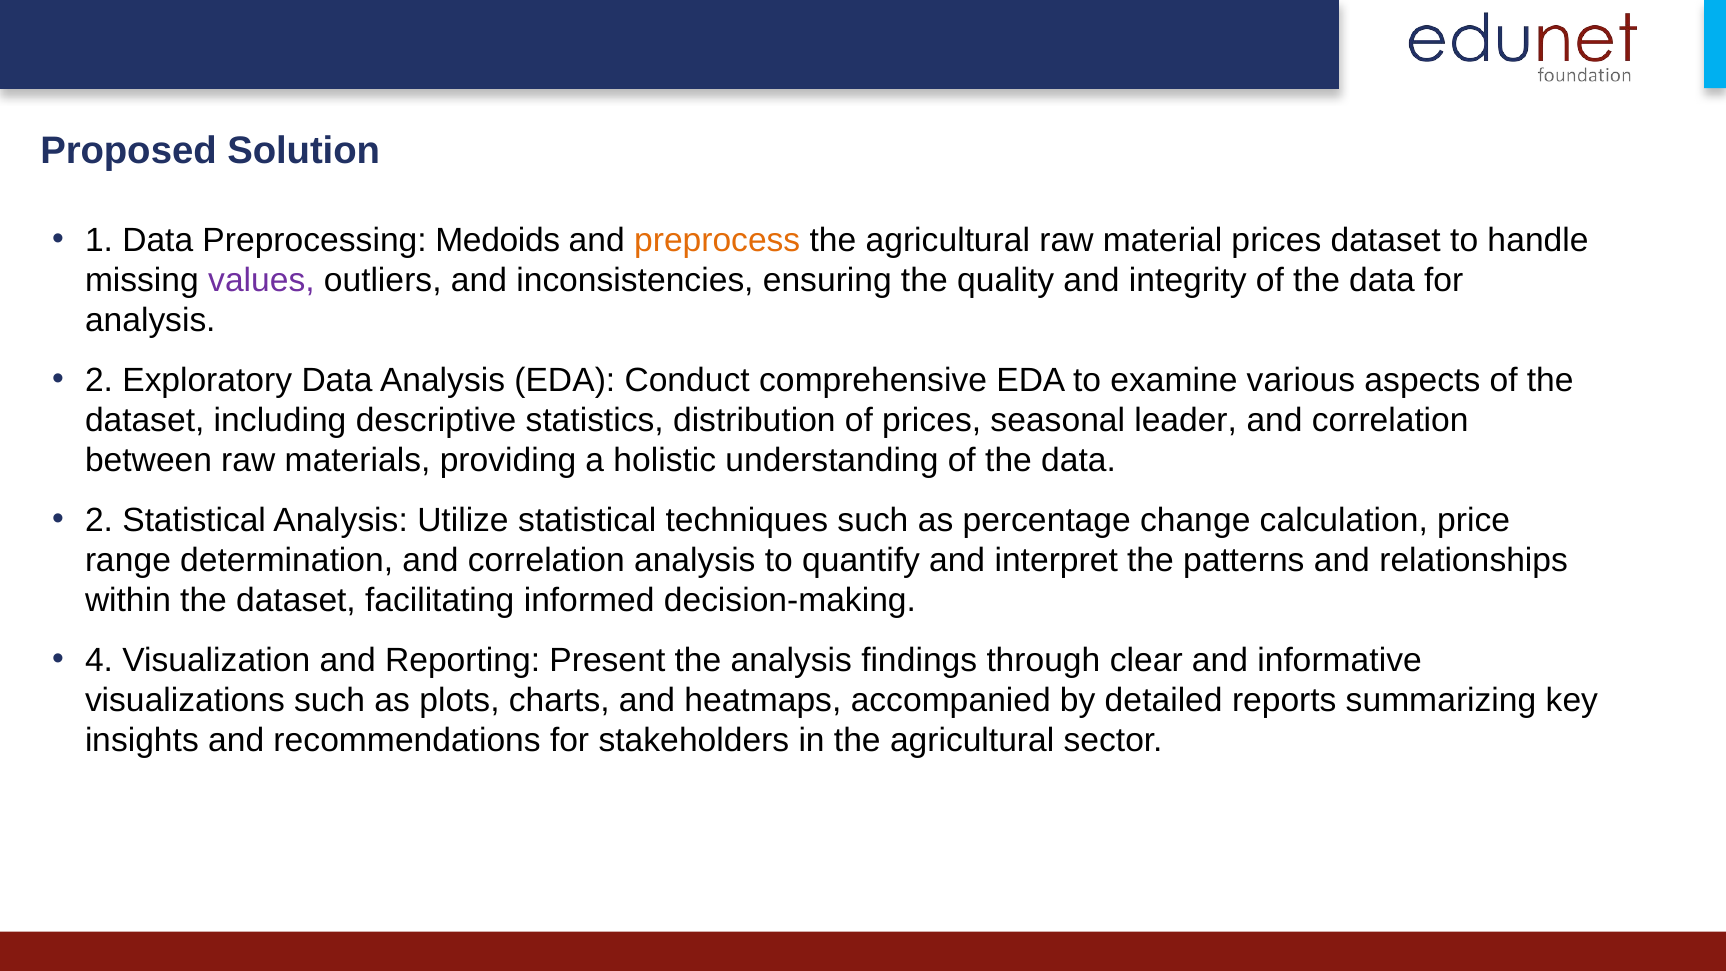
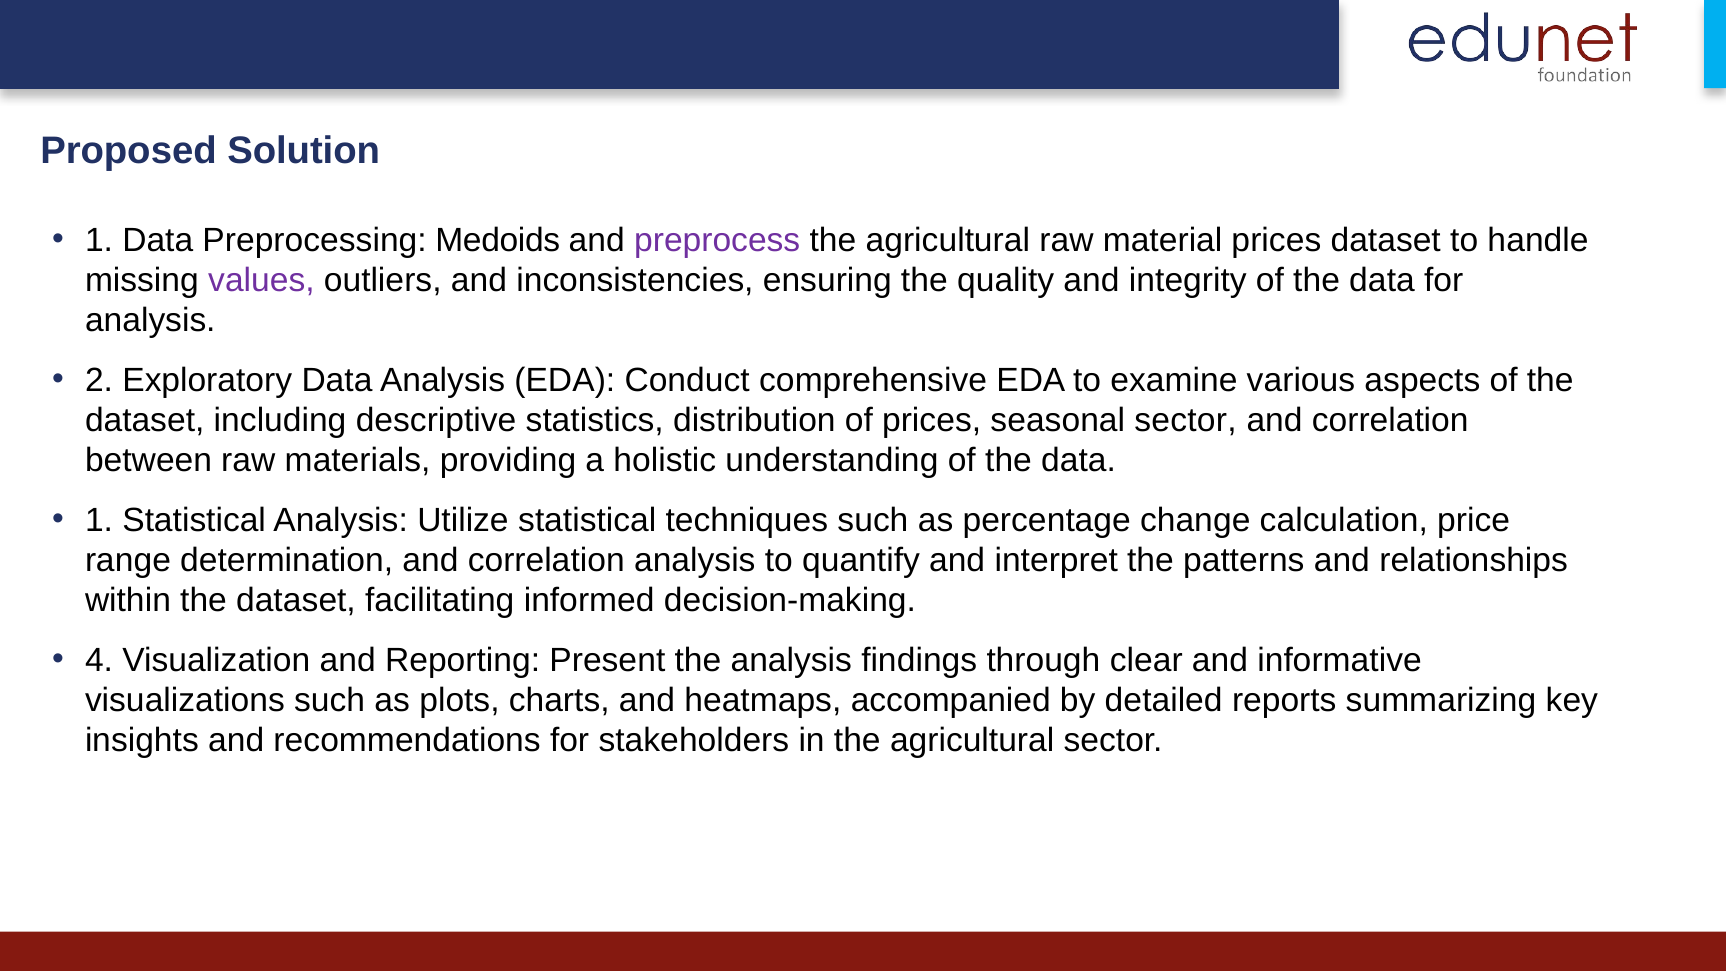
preprocess colour: orange -> purple
seasonal leader: leader -> sector
2 at (99, 520): 2 -> 1
